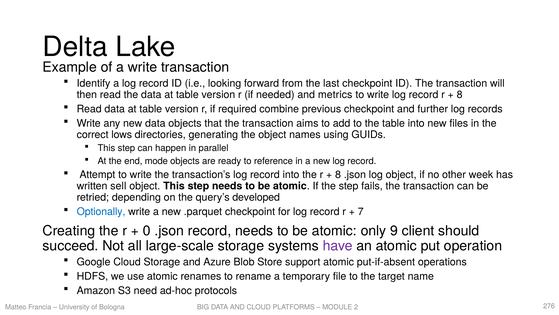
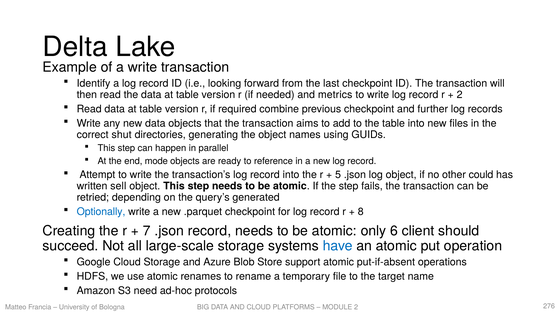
8 at (460, 95): 8 -> 2
lows: lows -> shut
8 at (338, 174): 8 -> 5
week: week -> could
developed: developed -> generated
7: 7 -> 8
0: 0 -> 7
9: 9 -> 6
have colour: purple -> blue
